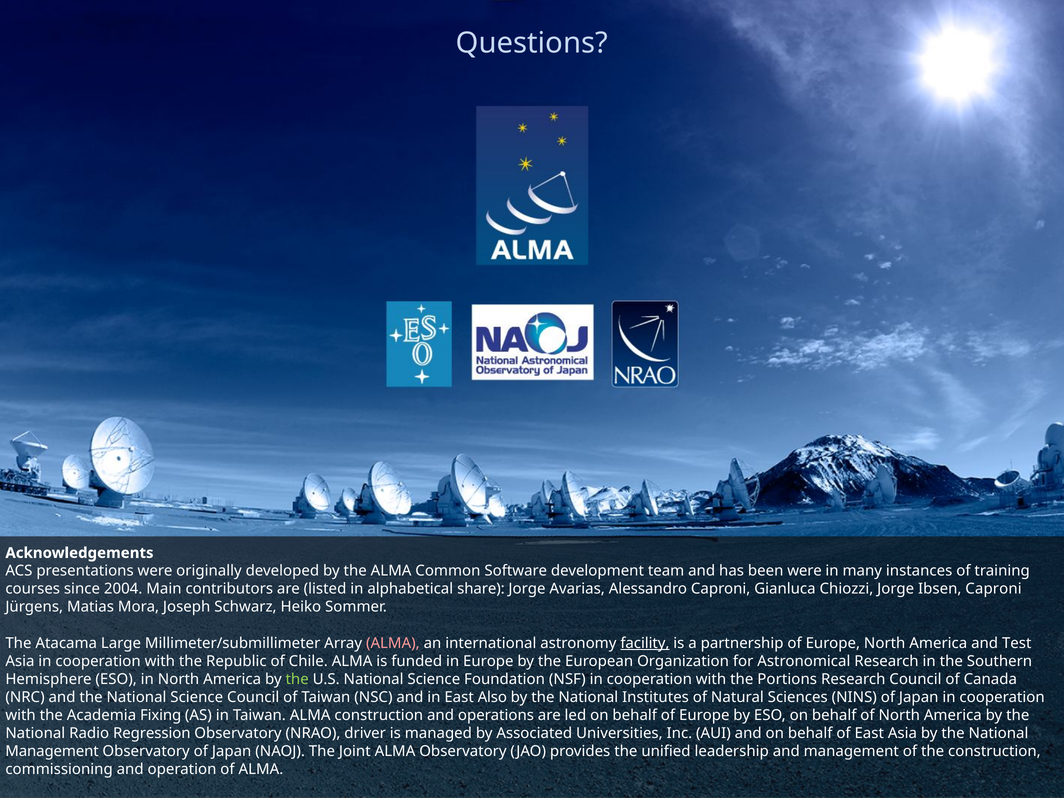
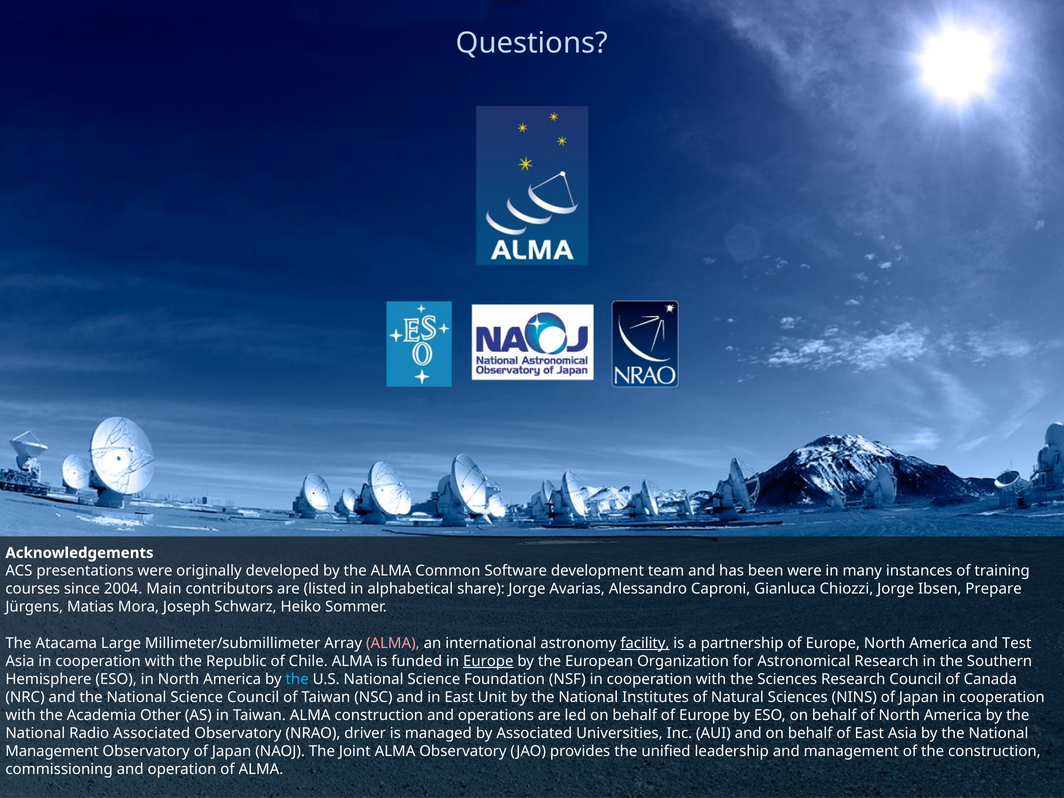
Ibsen Caproni: Caproni -> Prepare
Europe at (488, 661) underline: none -> present
the at (297, 679) colour: light green -> light blue
the Portions: Portions -> Sciences
Also: Also -> Unit
Fixing: Fixing -> Other
Radio Regression: Regression -> Associated
